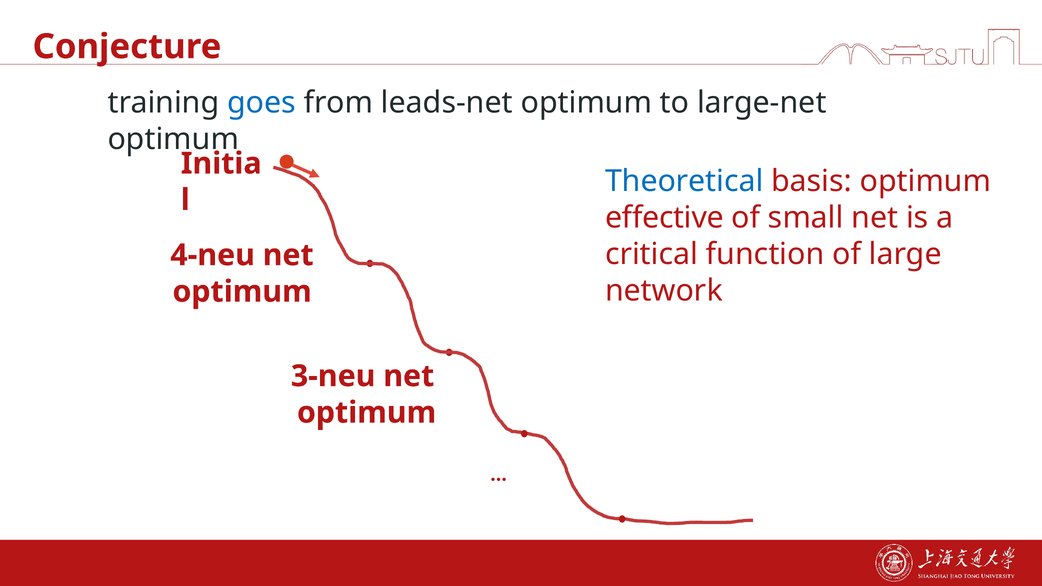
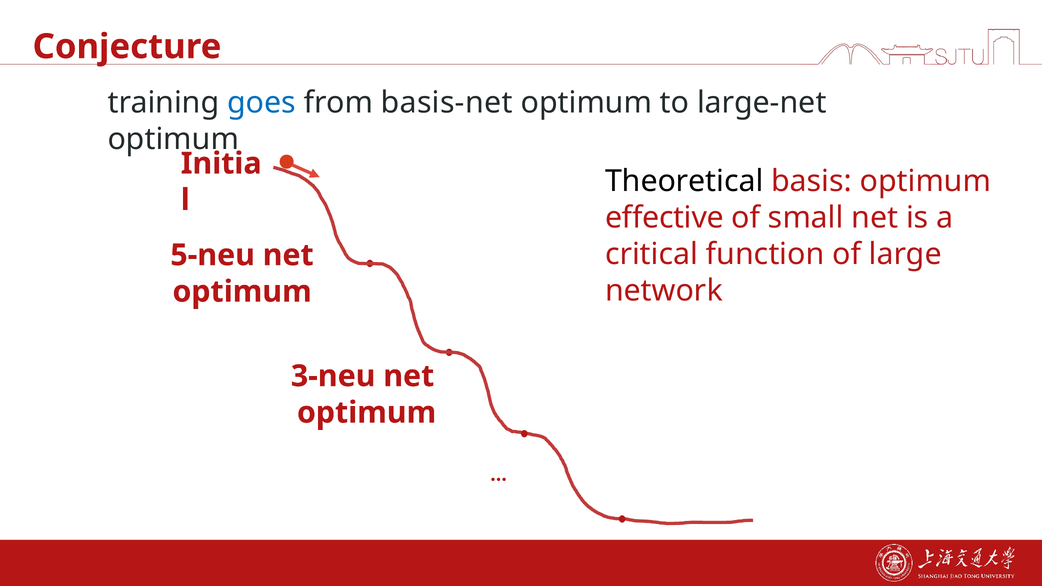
leads-net: leads-net -> basis-net
Theoretical colour: blue -> black
4-neu: 4-neu -> 5-neu
